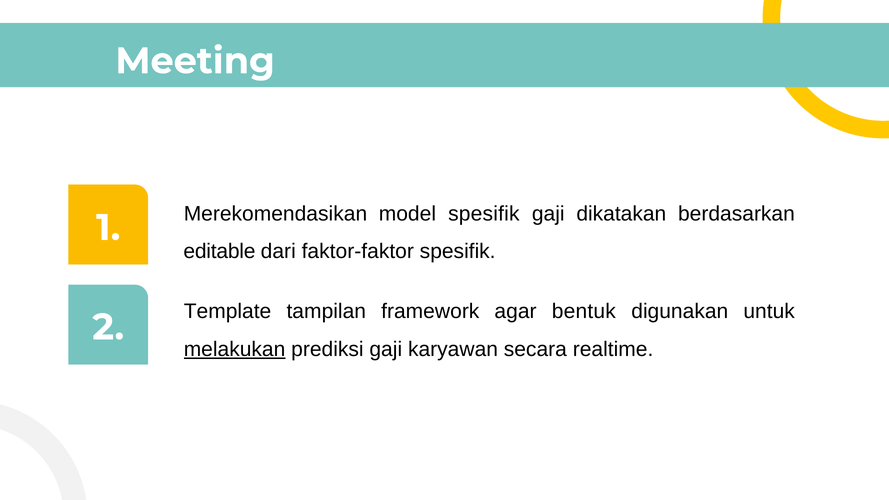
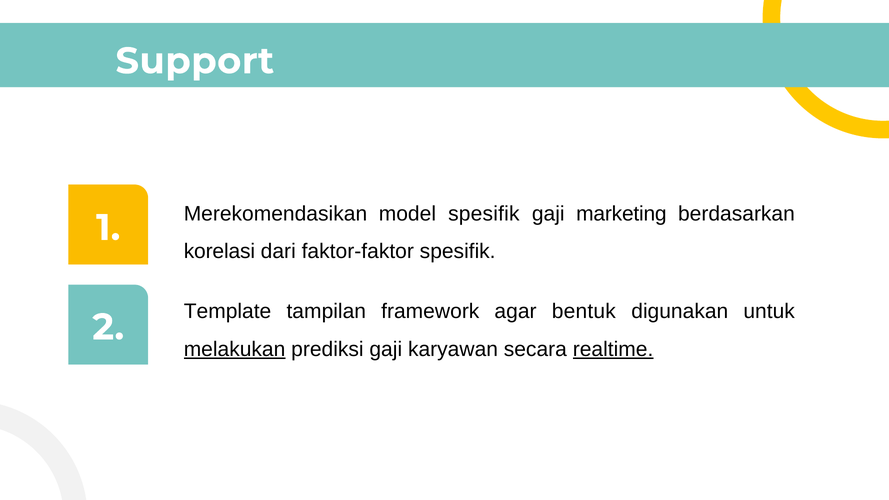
Meeting: Meeting -> Support
dikatakan: dikatakan -> marketing
editable: editable -> korelasi
realtime underline: none -> present
